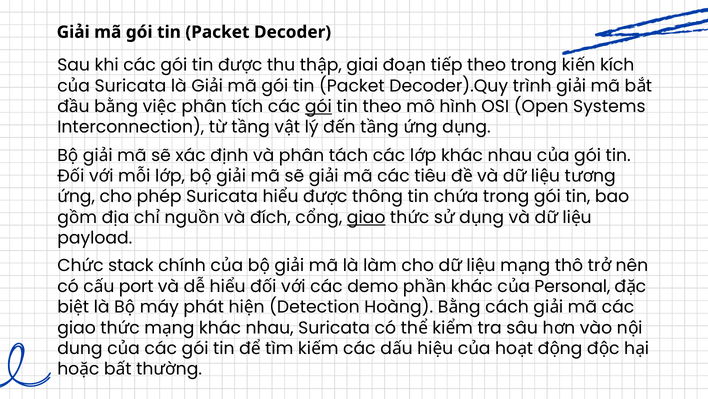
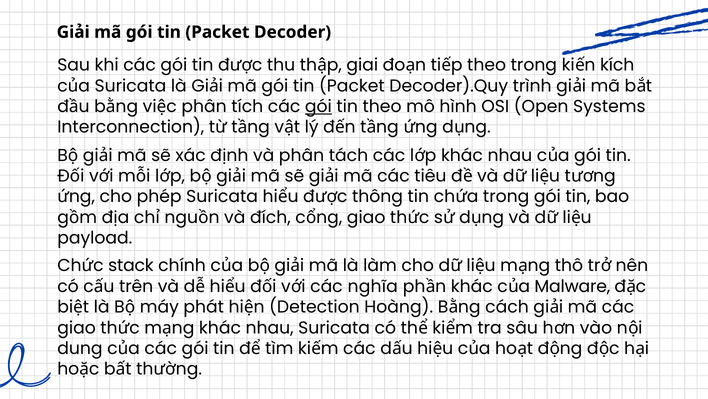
giao at (366, 217) underline: present -> none
port: port -> trên
demo: demo -> nghĩa
Personal: Personal -> Malware
